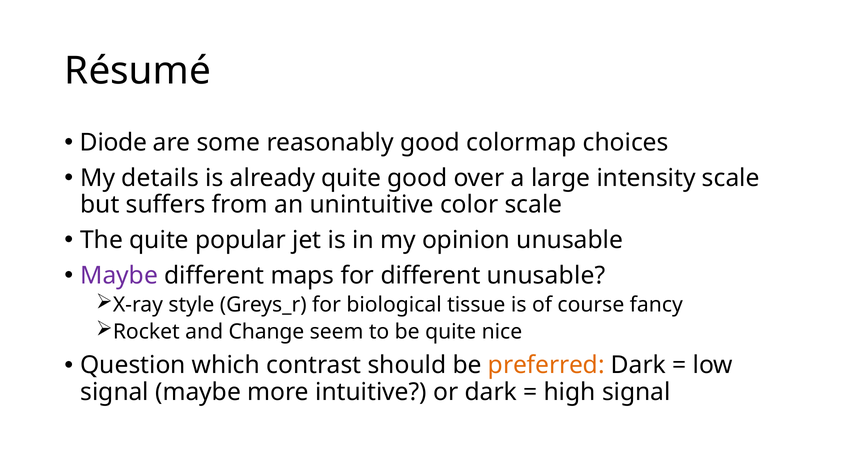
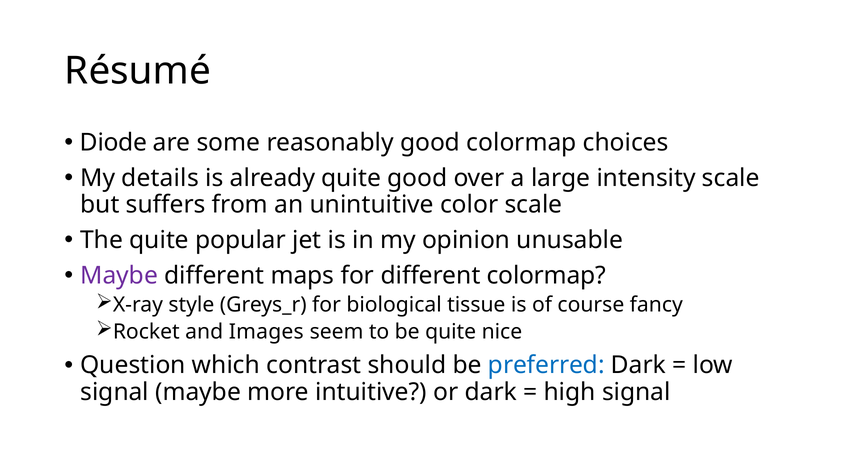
different unusable: unusable -> colormap
Change: Change -> Images
preferred colour: orange -> blue
